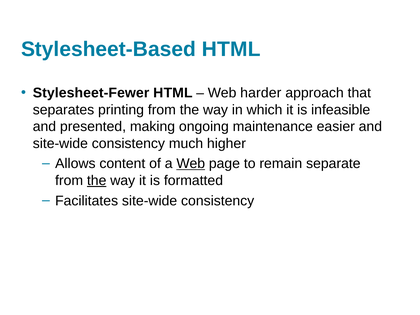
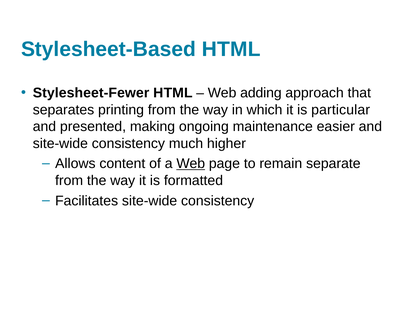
harder: harder -> adding
infeasible: infeasible -> particular
the at (97, 180) underline: present -> none
